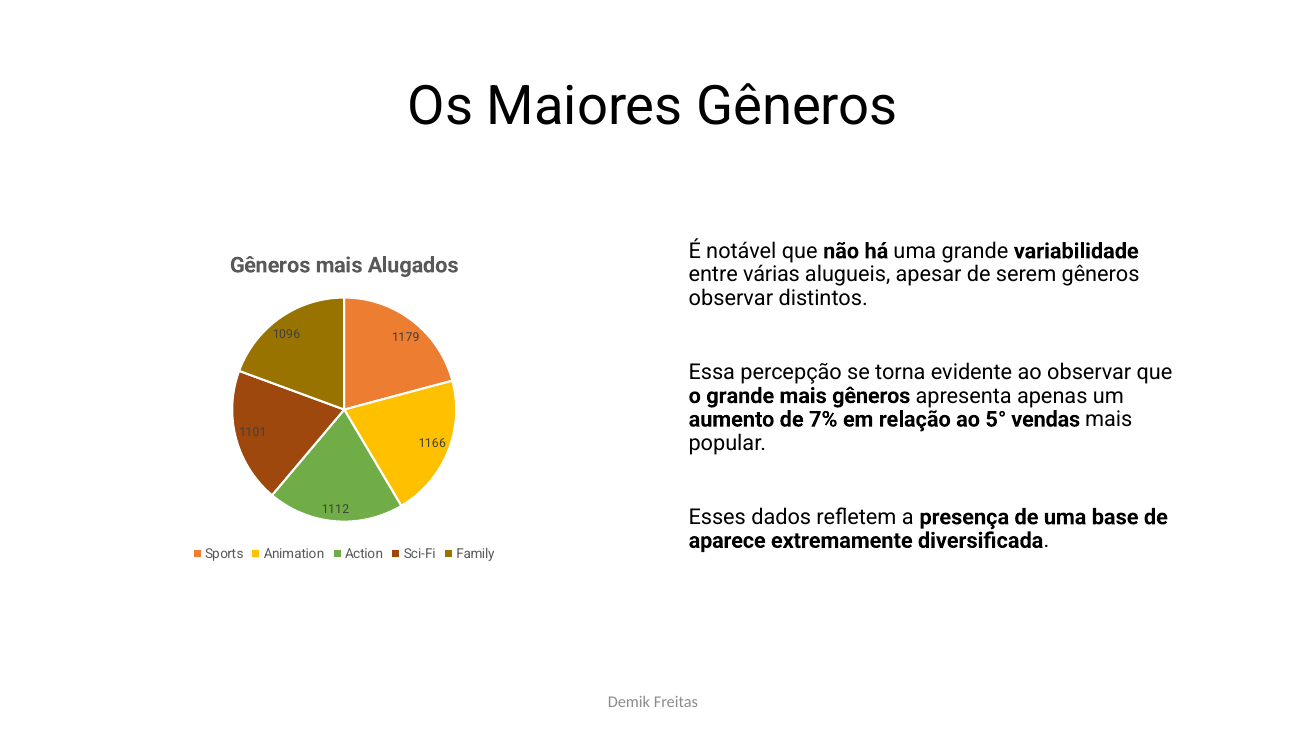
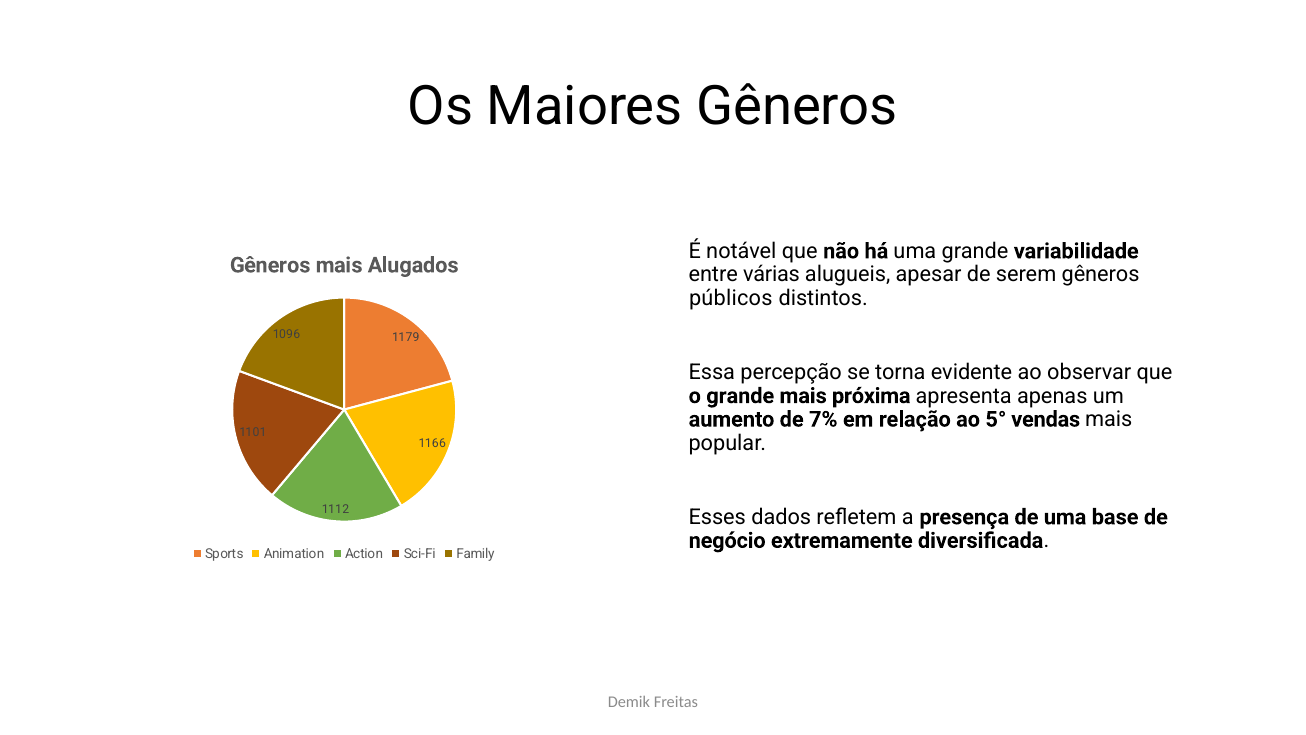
observar at (731, 298): observar -> públicos
mais gêneros: gêneros -> próxima
aparece: aparece -> negócio
